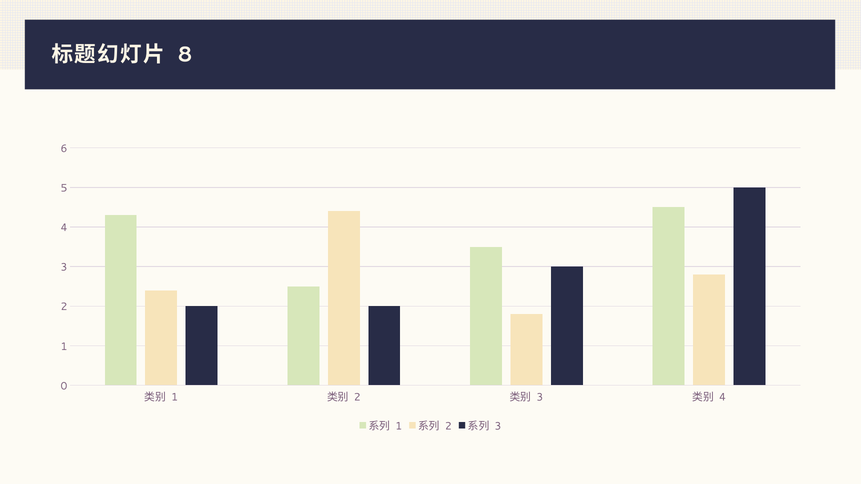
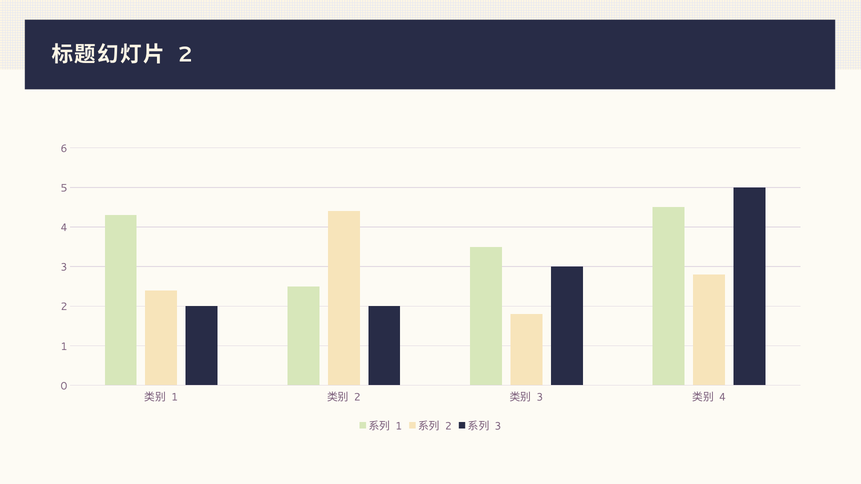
8 at (185, 55): 8 -> 2
